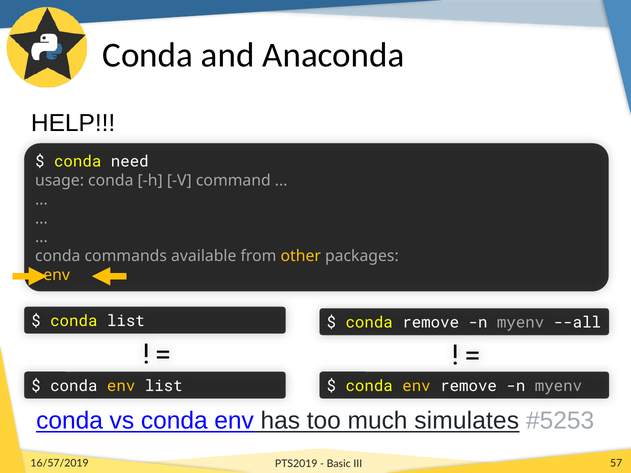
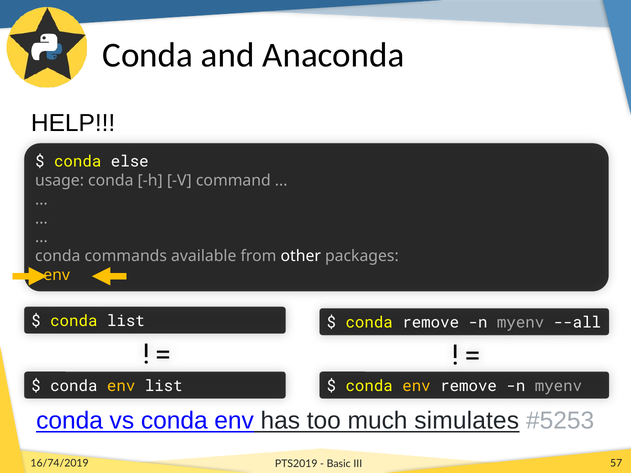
need: need -> else
other colour: yellow -> white
16/57/2019: 16/57/2019 -> 16/74/2019
